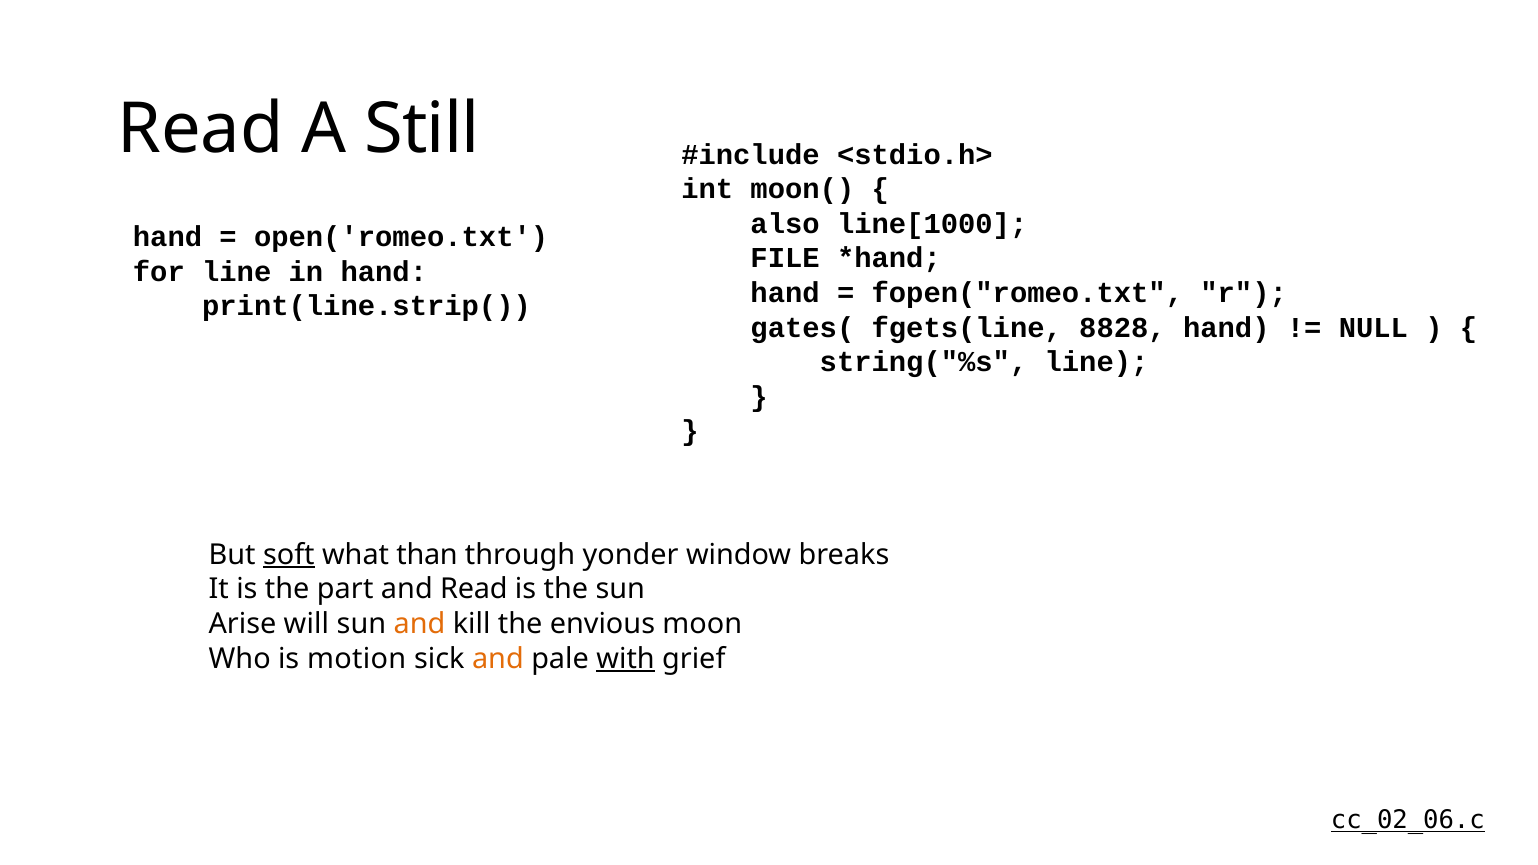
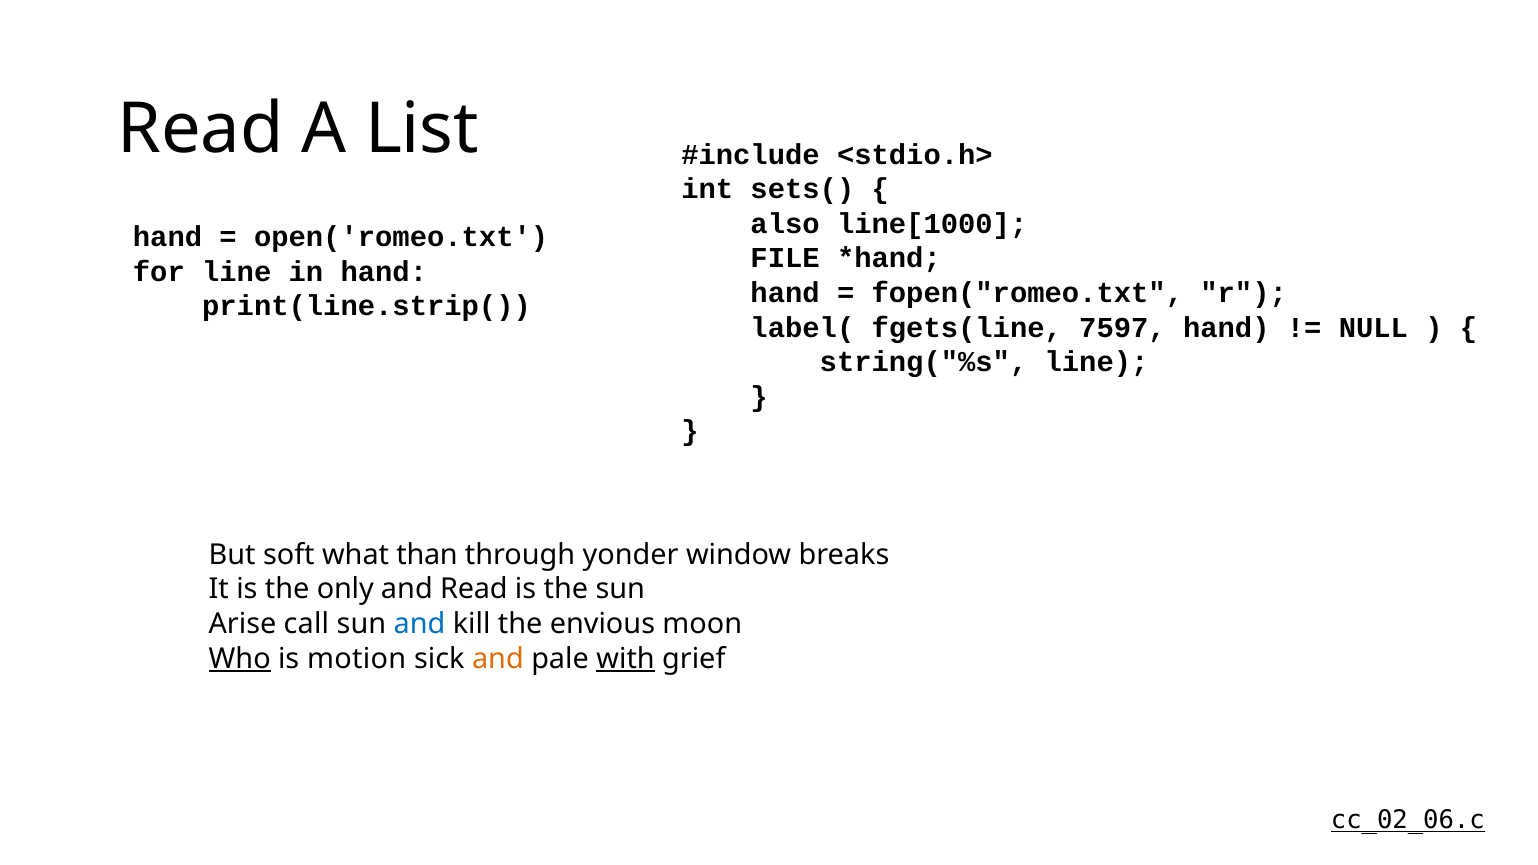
Still: Still -> List
moon(: moon( -> sets(
gates(: gates( -> label(
8828: 8828 -> 7597
soft underline: present -> none
part: part -> only
will: will -> call
and at (419, 624) colour: orange -> blue
Who underline: none -> present
